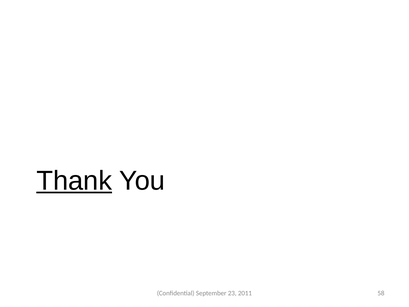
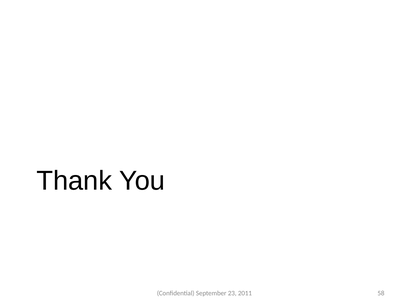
Thank underline: present -> none
